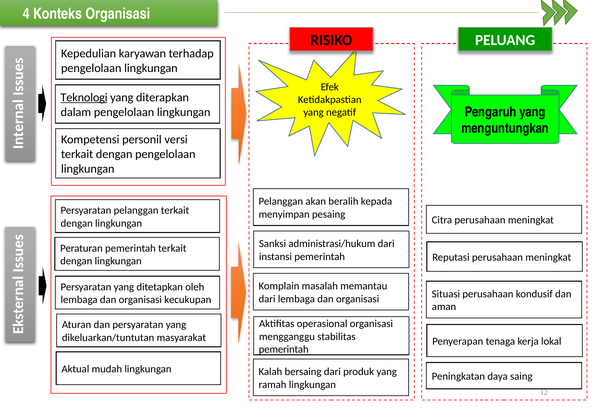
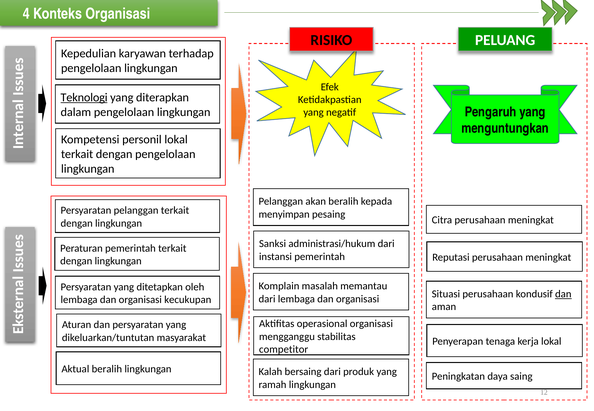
personil versi: versi -> lokal
dan at (563, 294) underline: none -> present
pemerintah at (284, 350): pemerintah -> competitor
Aktual mudah: mudah -> beralih
